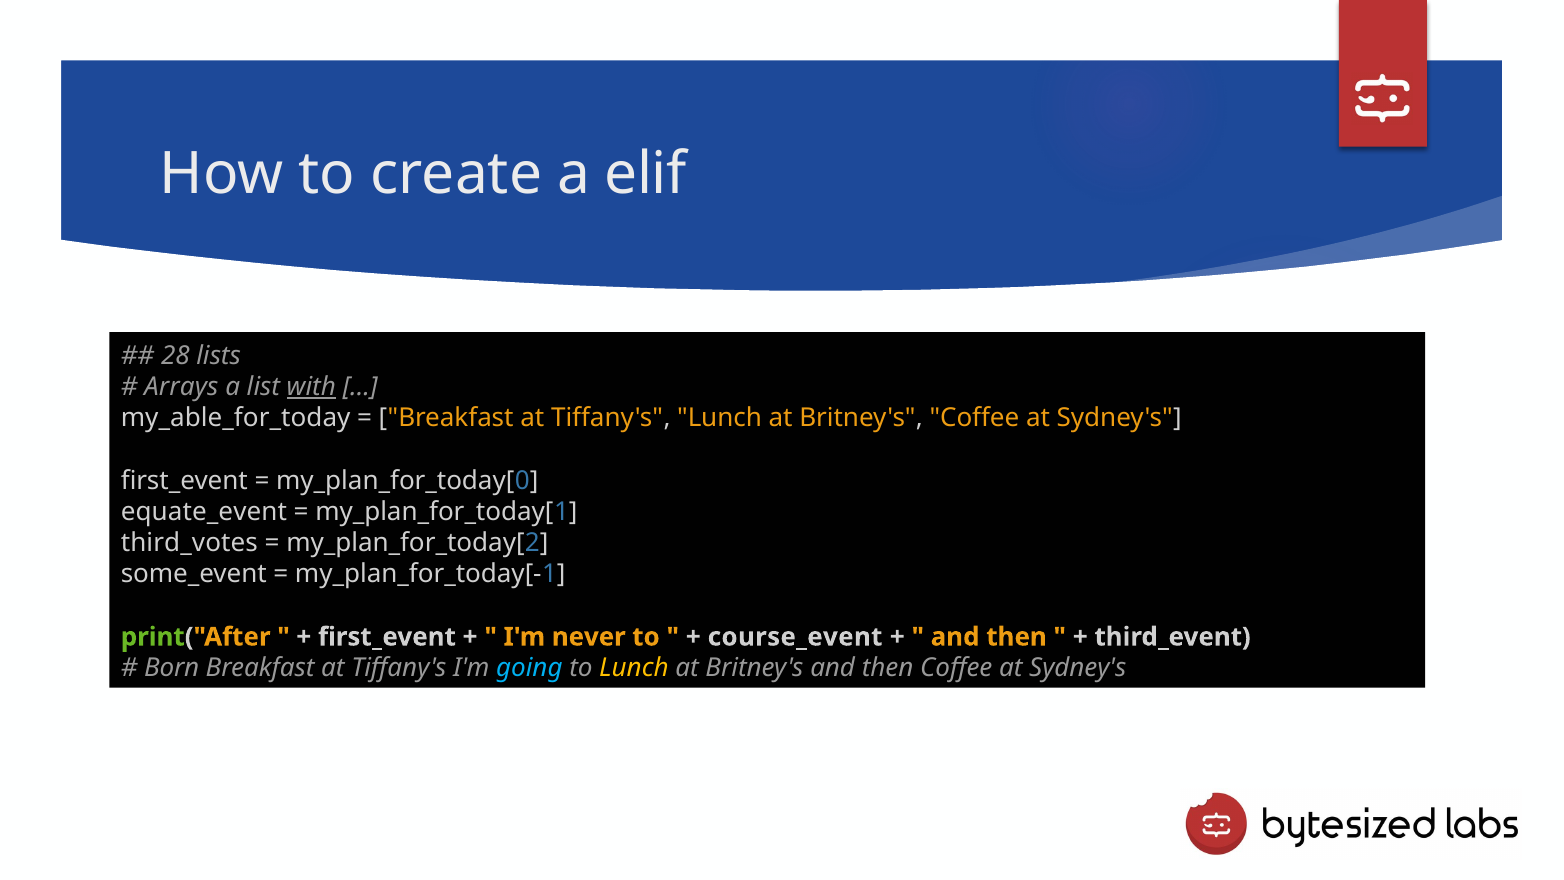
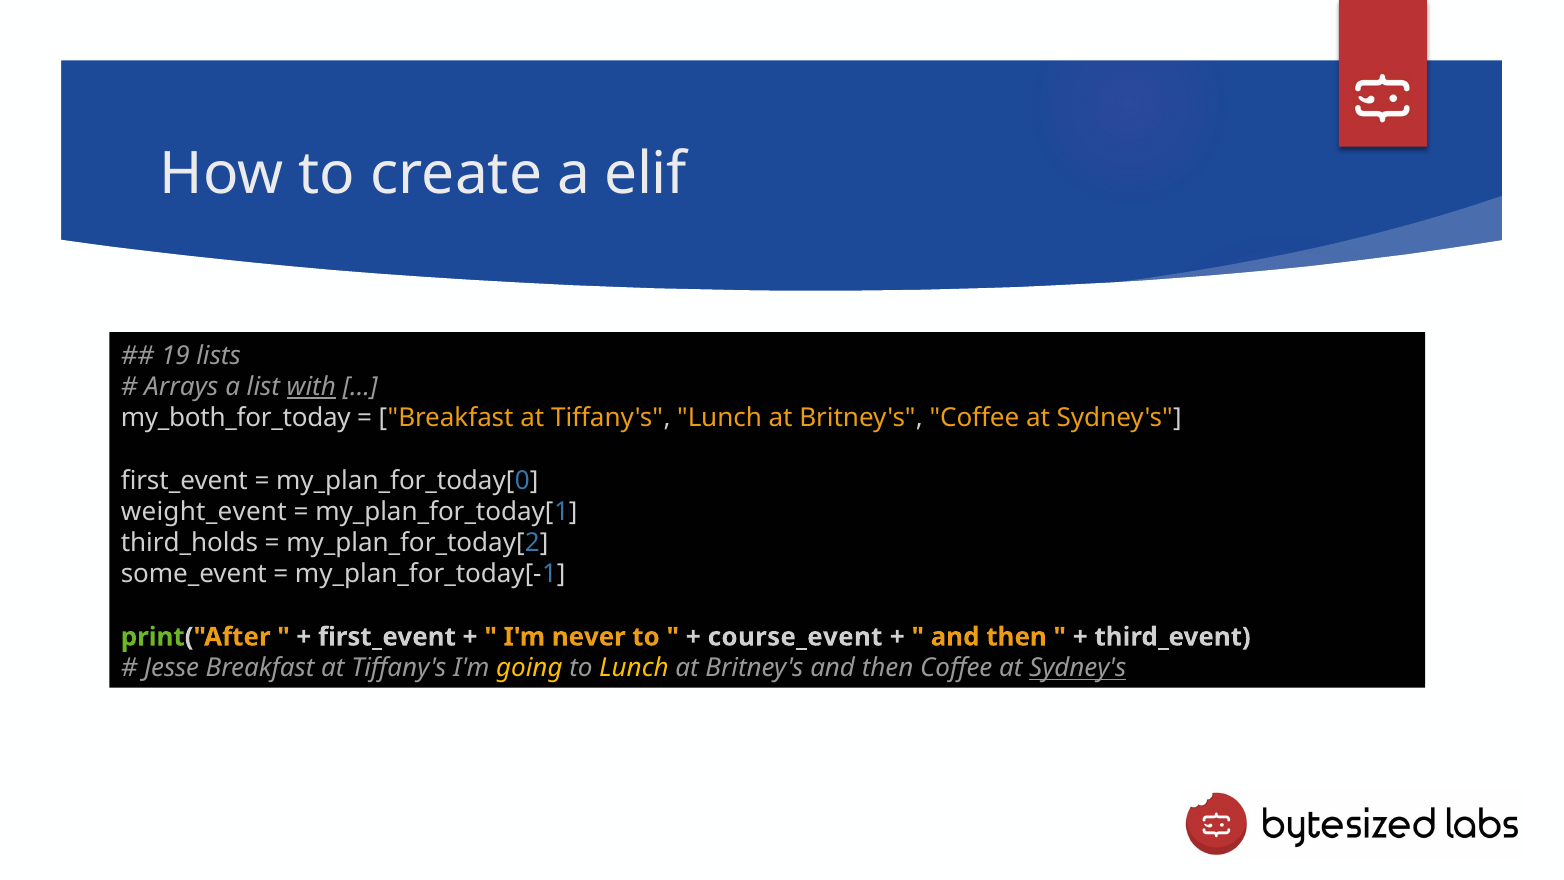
28: 28 -> 19
my_able_for_today: my_able_for_today -> my_both_for_today
equate_event: equate_event -> weight_event
third_votes: third_votes -> third_holds
Born: Born -> Jesse
going colour: light blue -> yellow
Sydney's at (1078, 668) underline: none -> present
